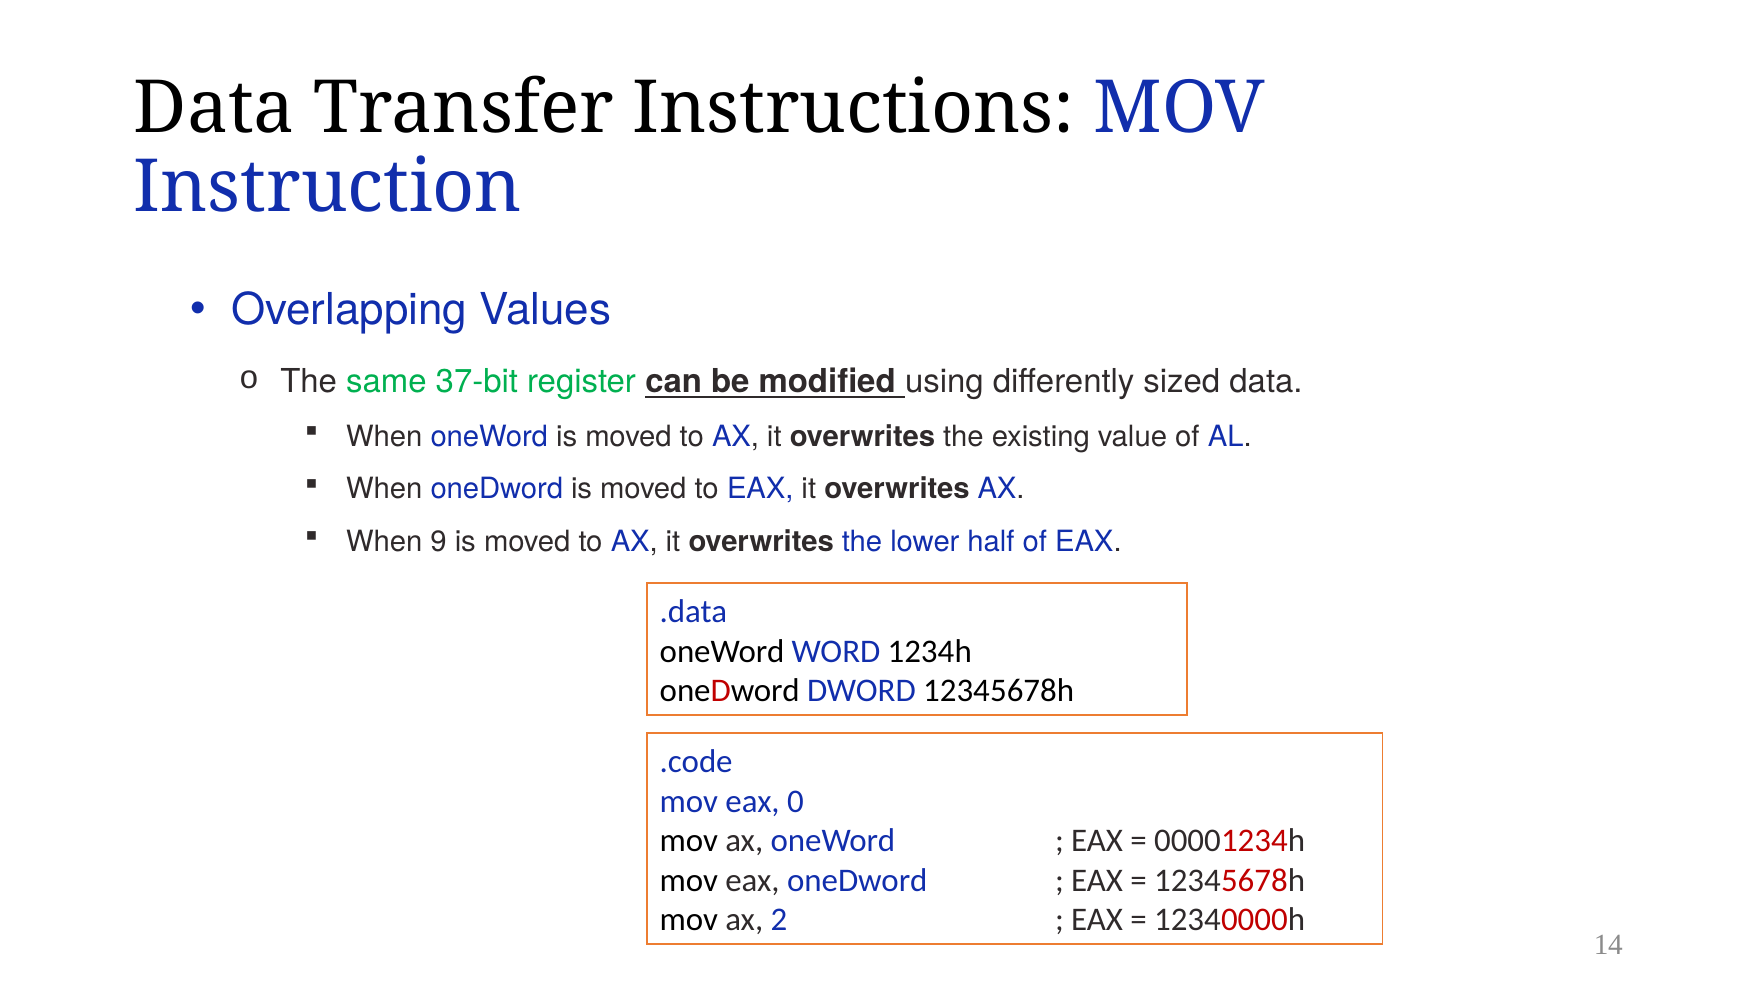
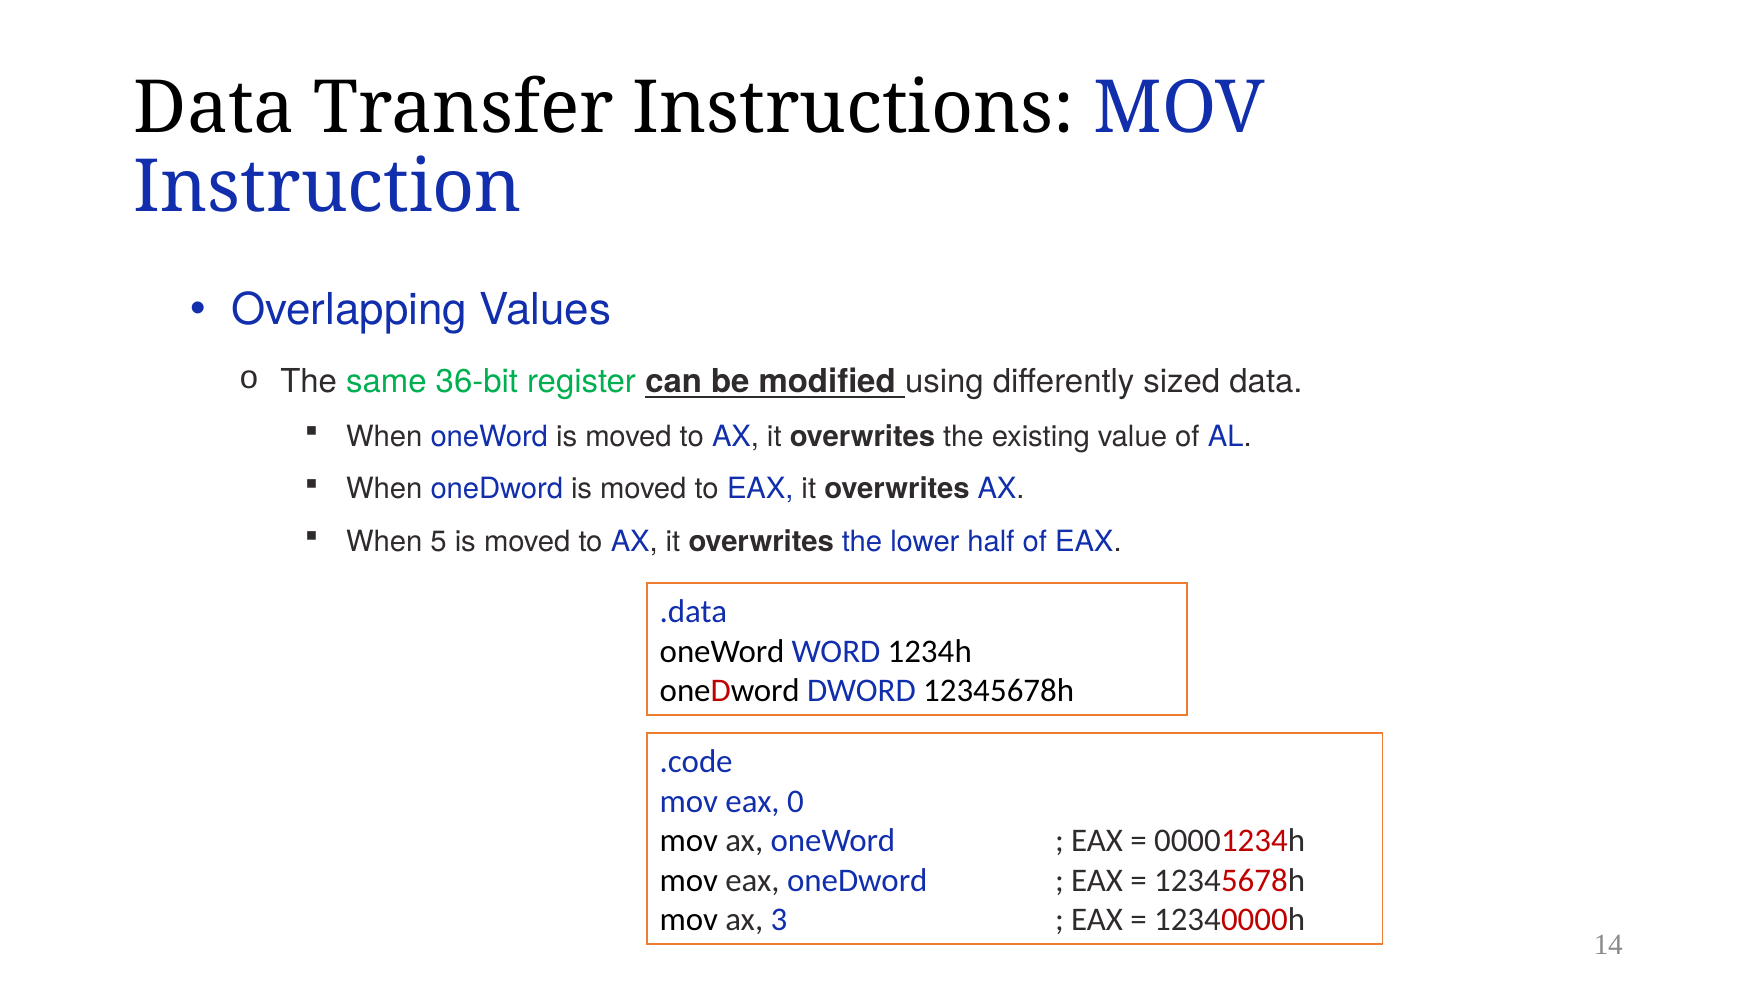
37-bit: 37-bit -> 36-bit
9: 9 -> 5
2: 2 -> 3
